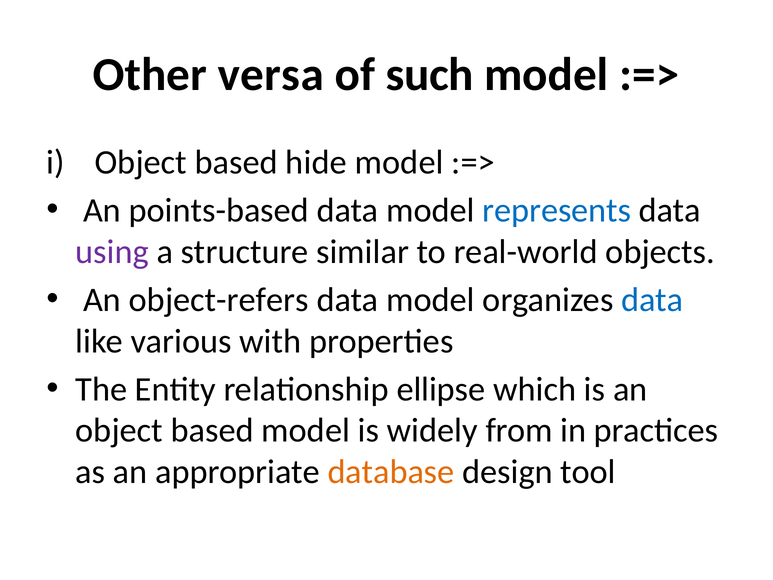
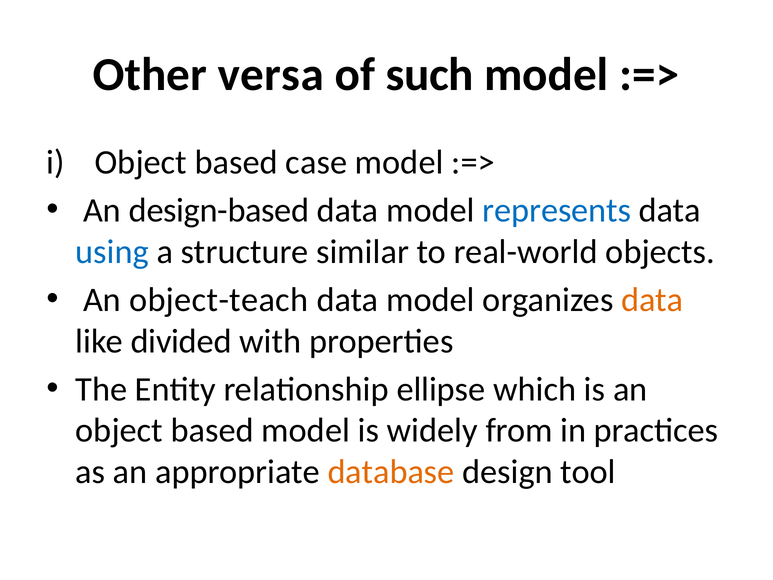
hide: hide -> case
points-based: points-based -> design-based
using colour: purple -> blue
object-refers: object-refers -> object-teach
data at (652, 300) colour: blue -> orange
various: various -> divided
